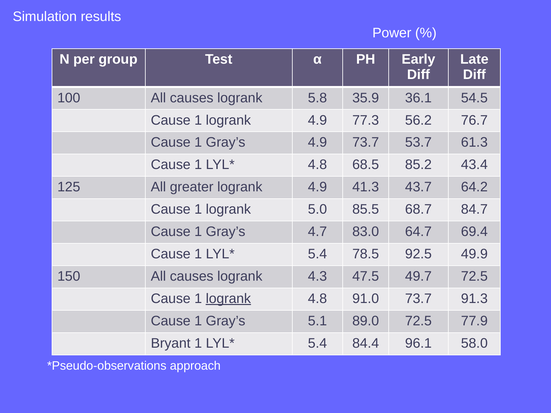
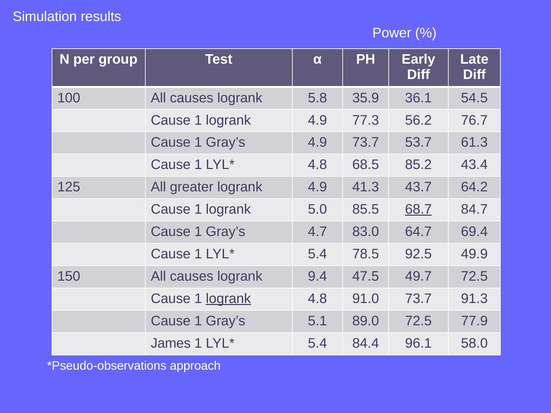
68.7 underline: none -> present
4.3: 4.3 -> 9.4
Bryant: Bryant -> James
